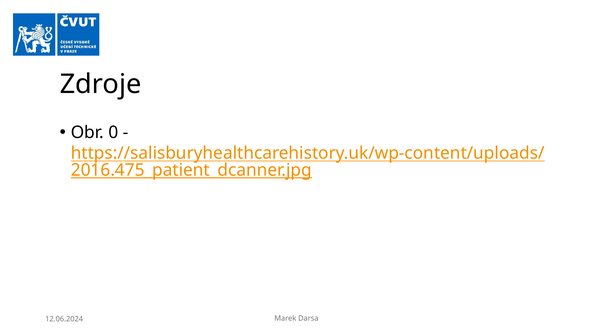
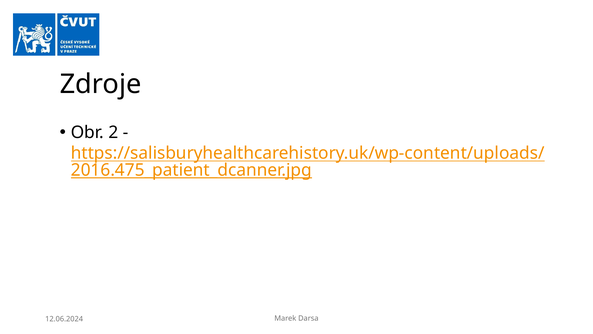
0: 0 -> 2
